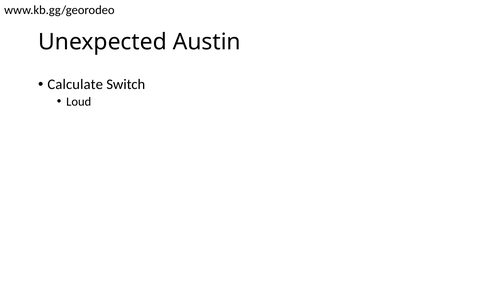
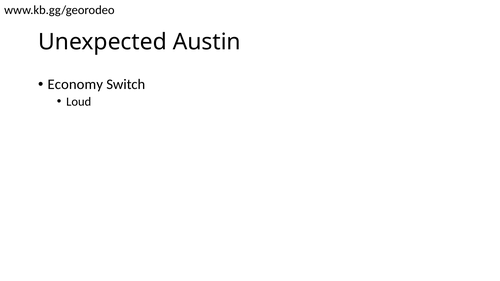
Calculate: Calculate -> Economy
